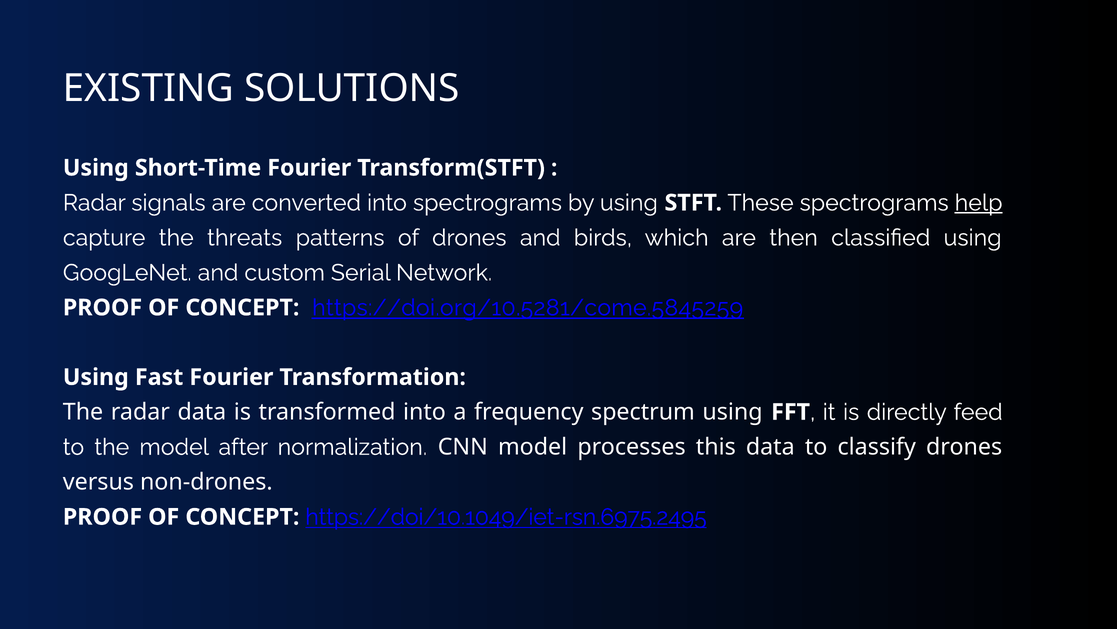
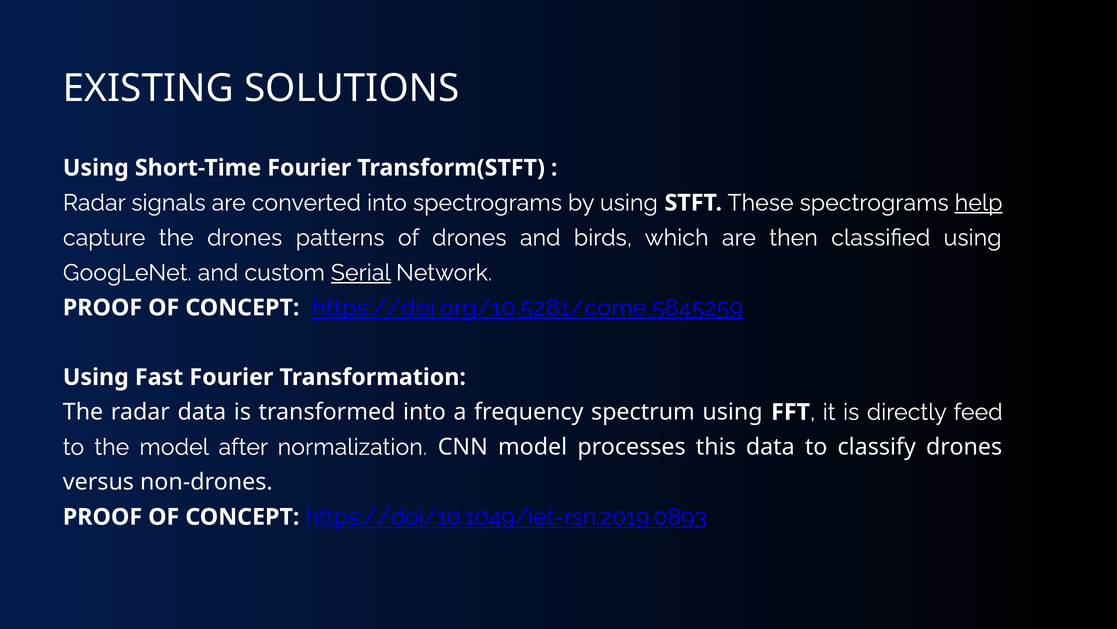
the threats: threats -> drones
Serial underline: none -> present
https://doi/10.1049/iet-rsn.6975.2495: https://doi/10.1049/iet-rsn.6975.2495 -> https://doi/10.1049/iet-rsn.2019.0893
